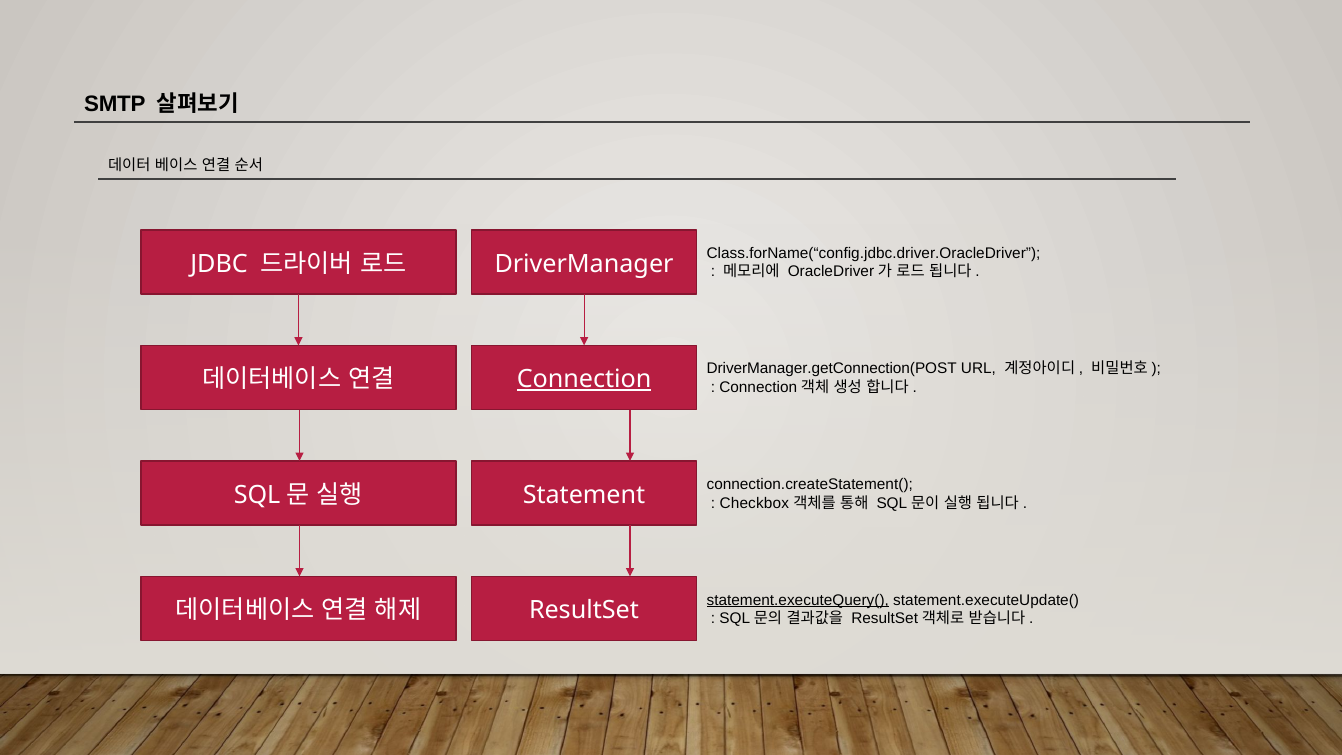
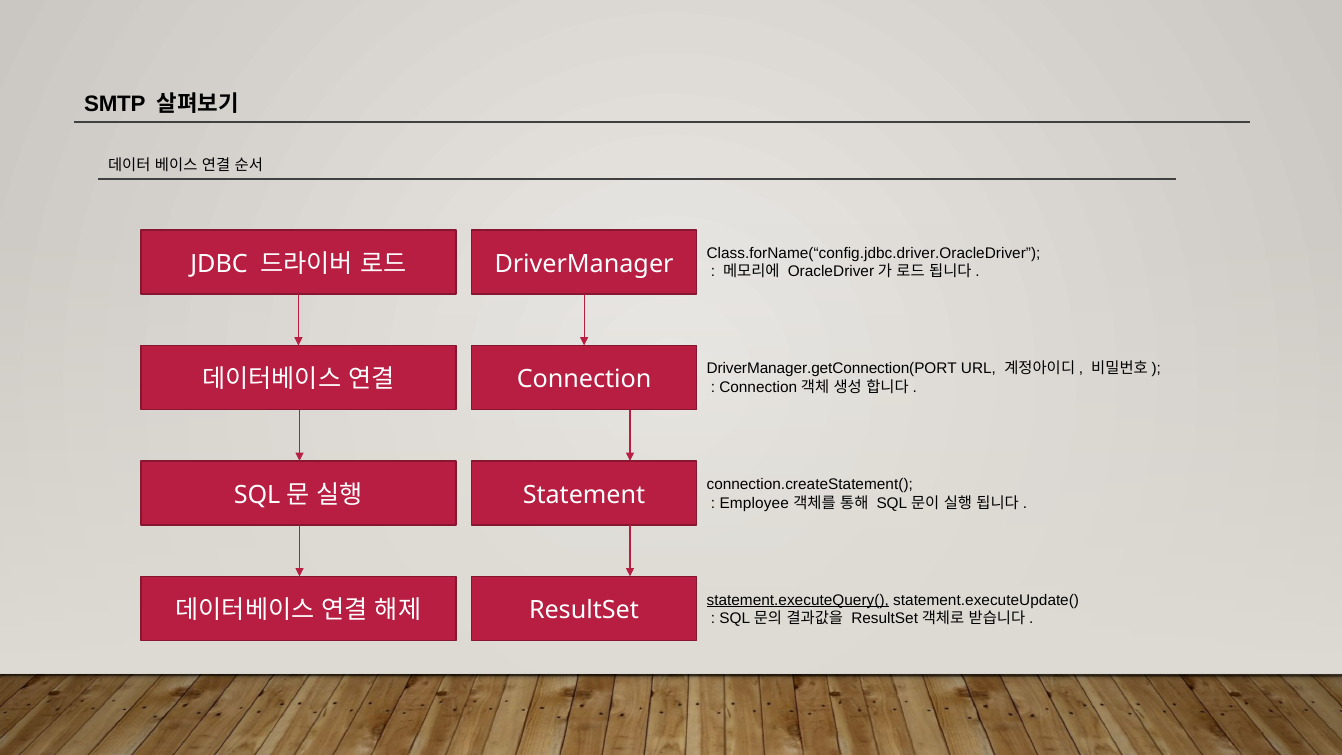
DriverManager.getConnection(POST: DriverManager.getConnection(POST -> DriverManager.getConnection(PORT
Connection underline: present -> none
Checkbox: Checkbox -> Employee
